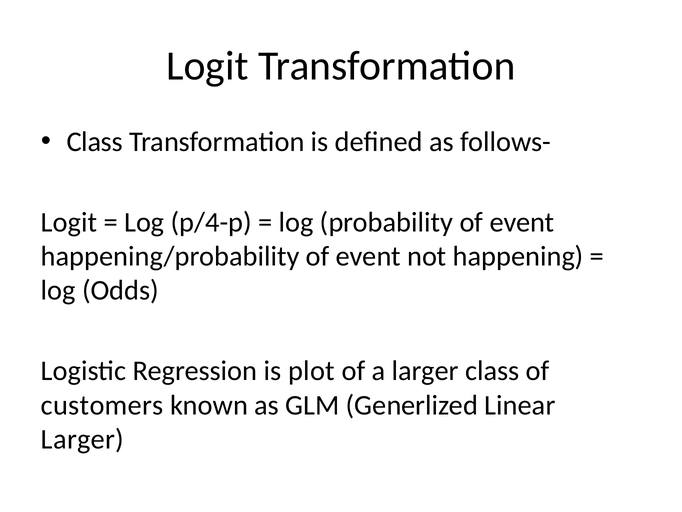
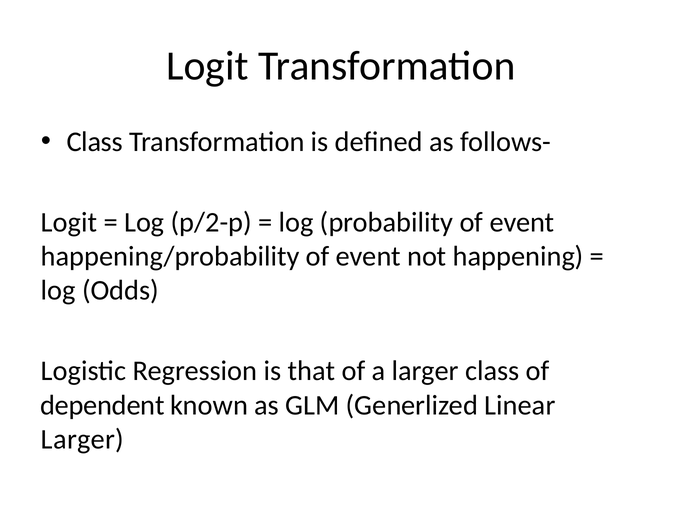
p/4-p: p/4-p -> p/2-p
plot: plot -> that
customers: customers -> dependent
